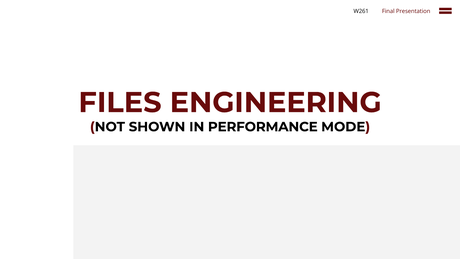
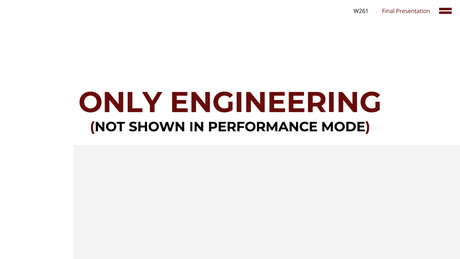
FILES: FILES -> ONLY
